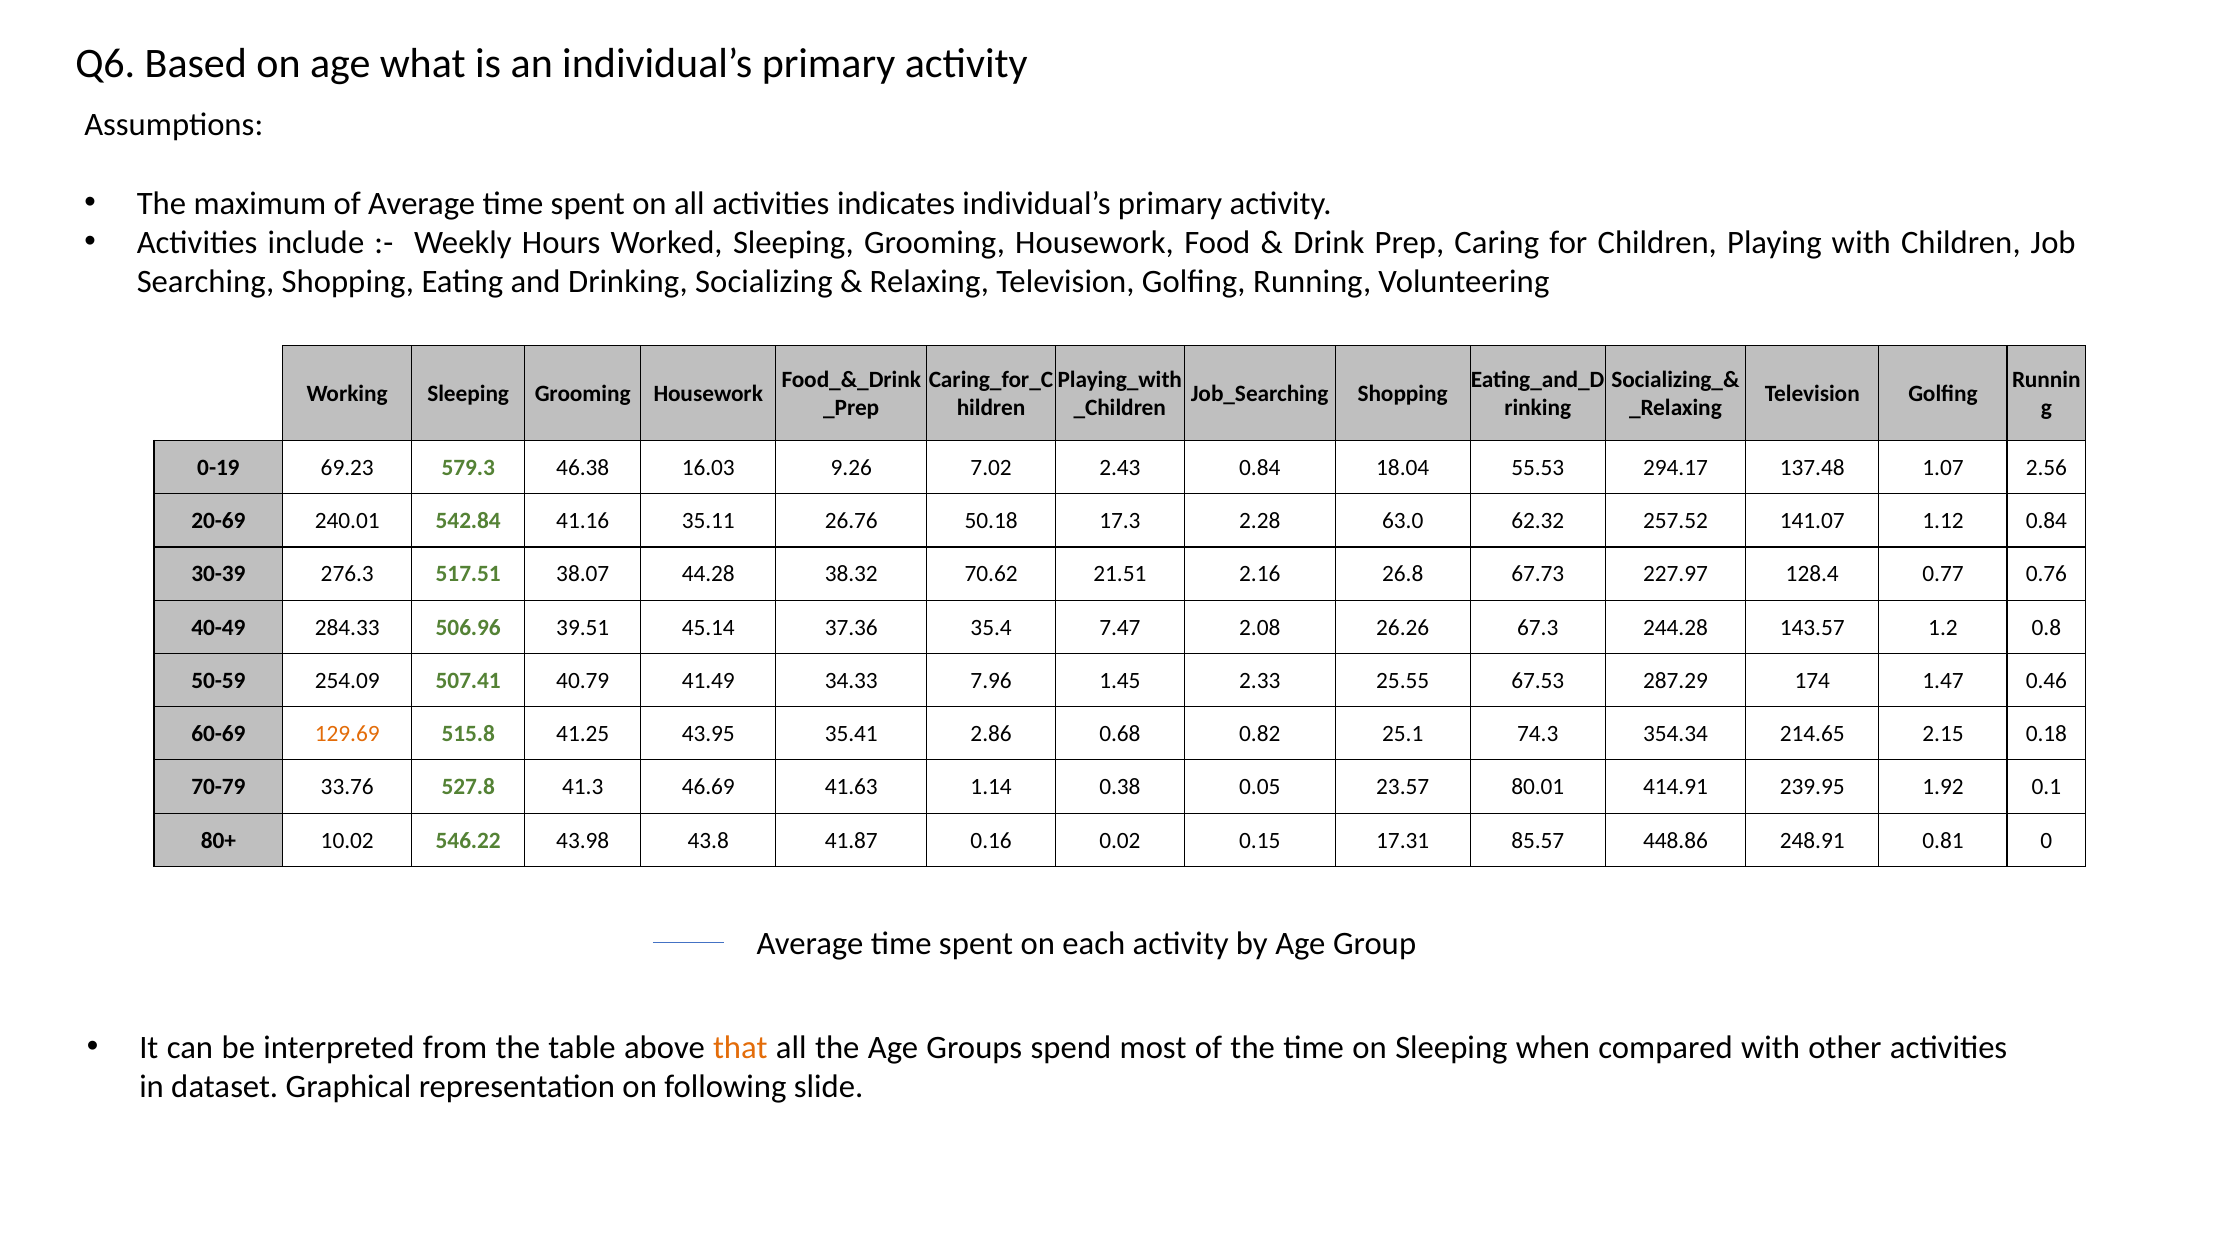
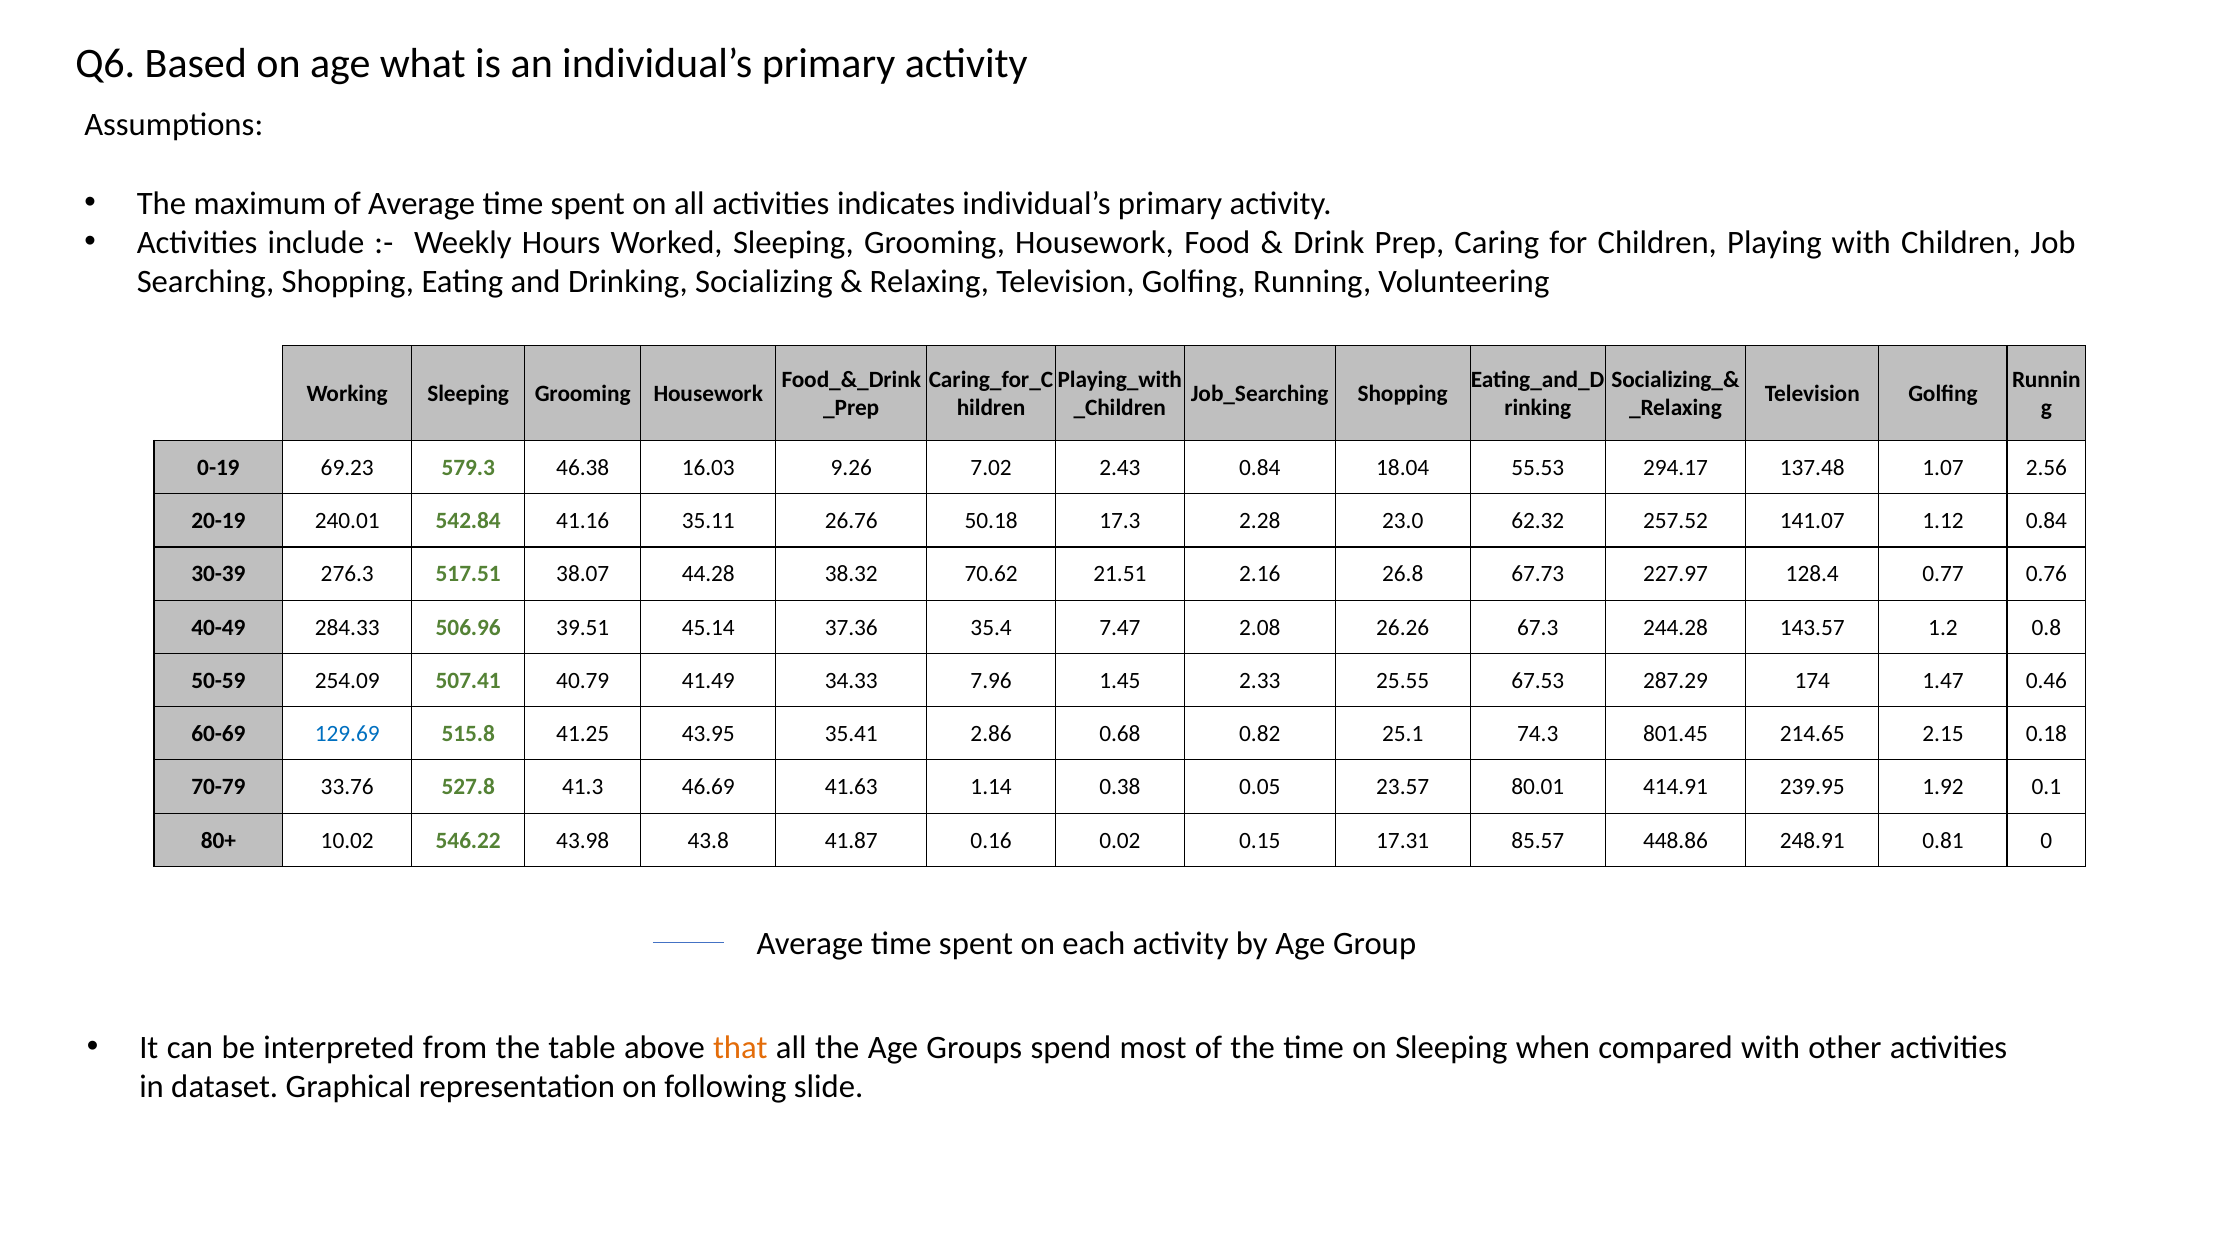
20-69: 20-69 -> 20-19
63.0: 63.0 -> 23.0
129.69 colour: orange -> blue
354.34: 354.34 -> 801.45
